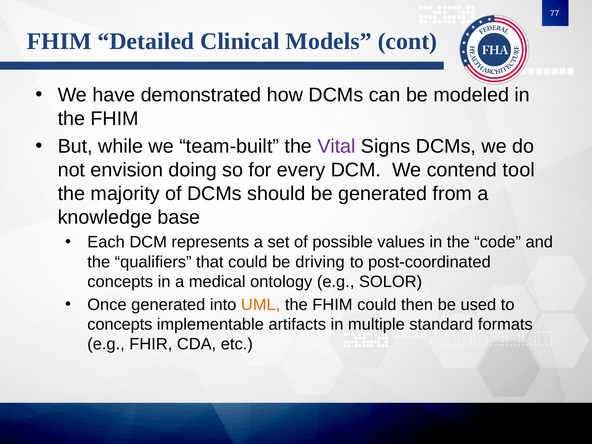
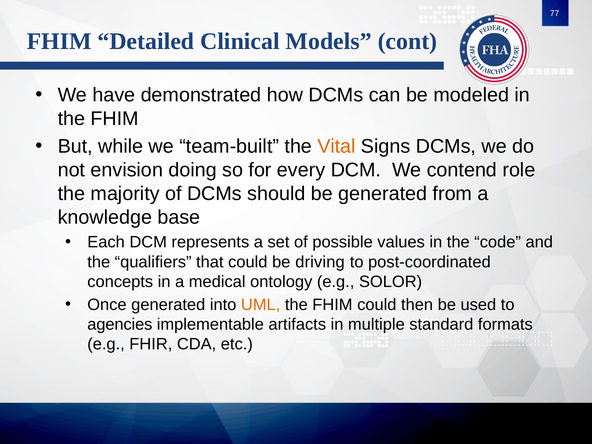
Vital colour: purple -> orange
tool: tool -> role
concepts at (120, 324): concepts -> agencies
